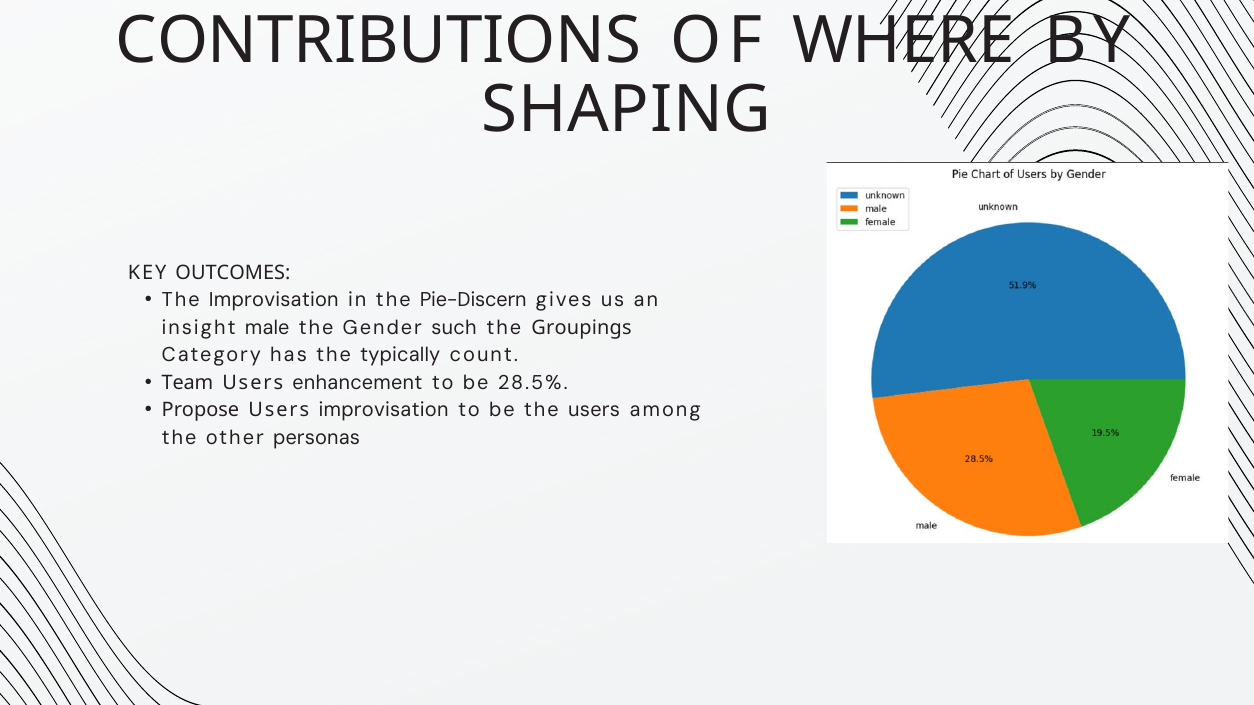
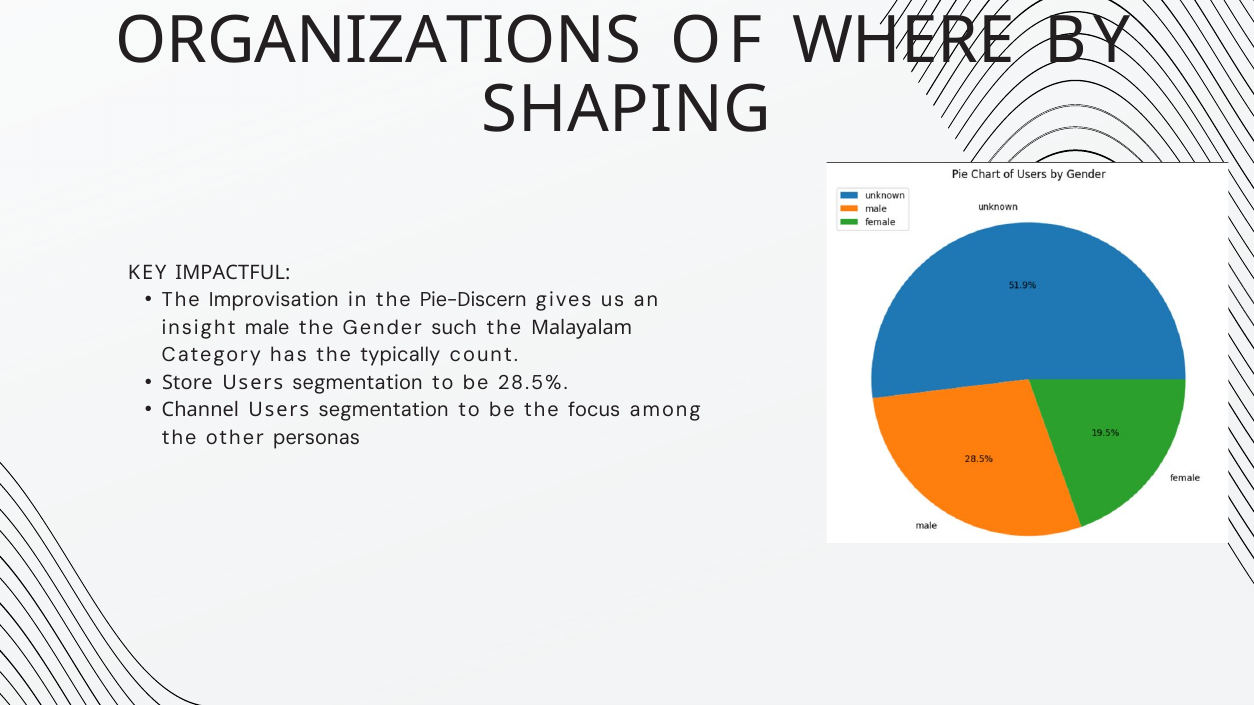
CONTRIBUTIONS: CONTRIBUTIONS -> ORGANIZATIONS
OUTCOMES: OUTCOMES -> IMPACTFUL
Groupings: Groupings -> Malayalam
Team: Team -> Store
enhancement at (357, 383): enhancement -> segmentation
Propose: Propose -> Channel
improvisation at (384, 410): improvisation -> segmentation
the users: users -> focus
